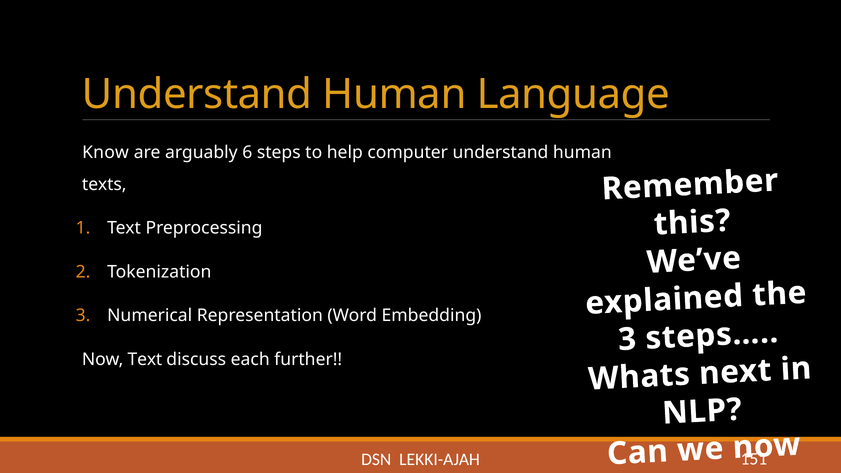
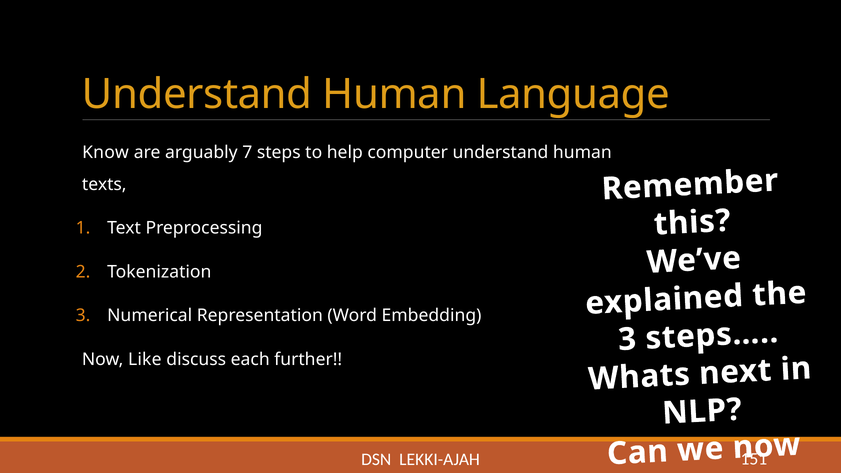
6: 6 -> 7
Now Text: Text -> Like
